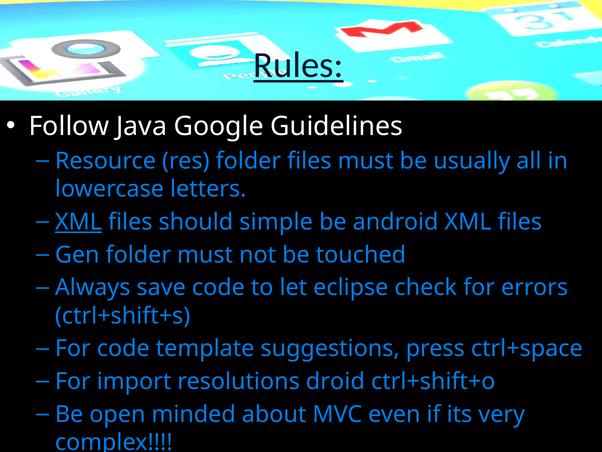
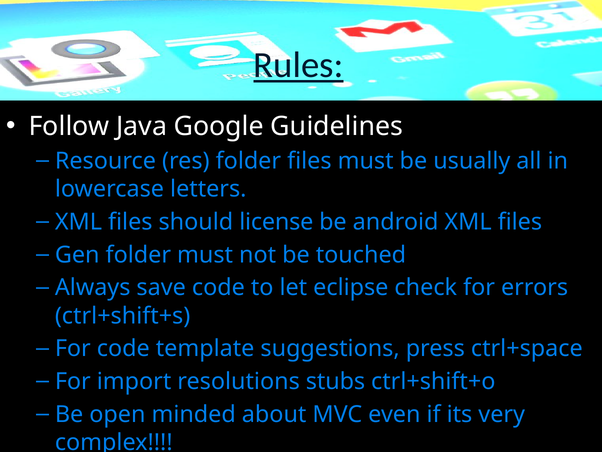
XML at (79, 222) underline: present -> none
simple: simple -> license
droid: droid -> stubs
